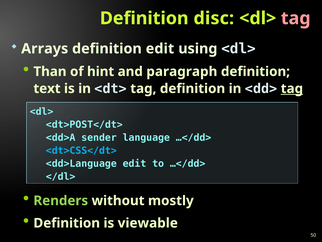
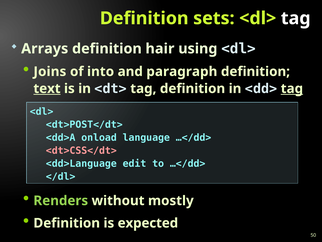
disc: disc -> sets
tag at (296, 18) colour: pink -> white
definition edit: edit -> hair
Than: Than -> Joins
hint: hint -> into
text underline: none -> present
sender: sender -> onload
<dt>CSS</dt> colour: light blue -> pink
viewable: viewable -> expected
